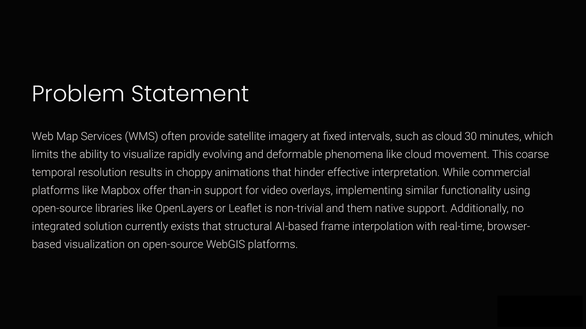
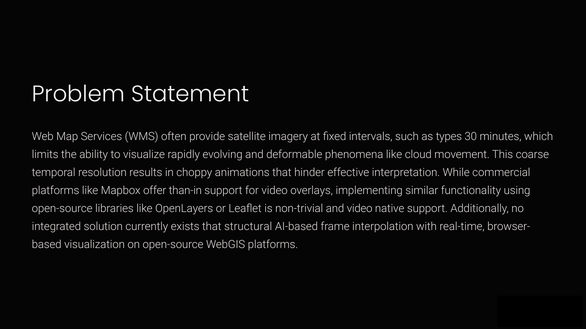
as cloud: cloud -> types
and them: them -> video
